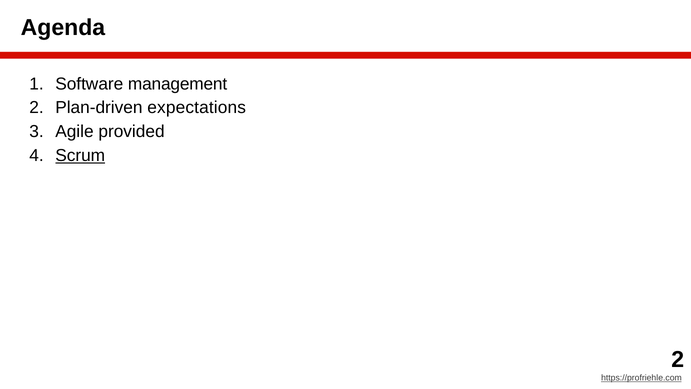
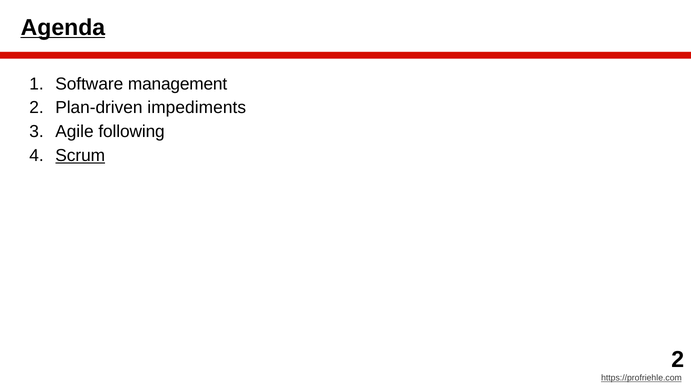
Agenda underline: none -> present
expectations: expectations -> impediments
provided: provided -> following
